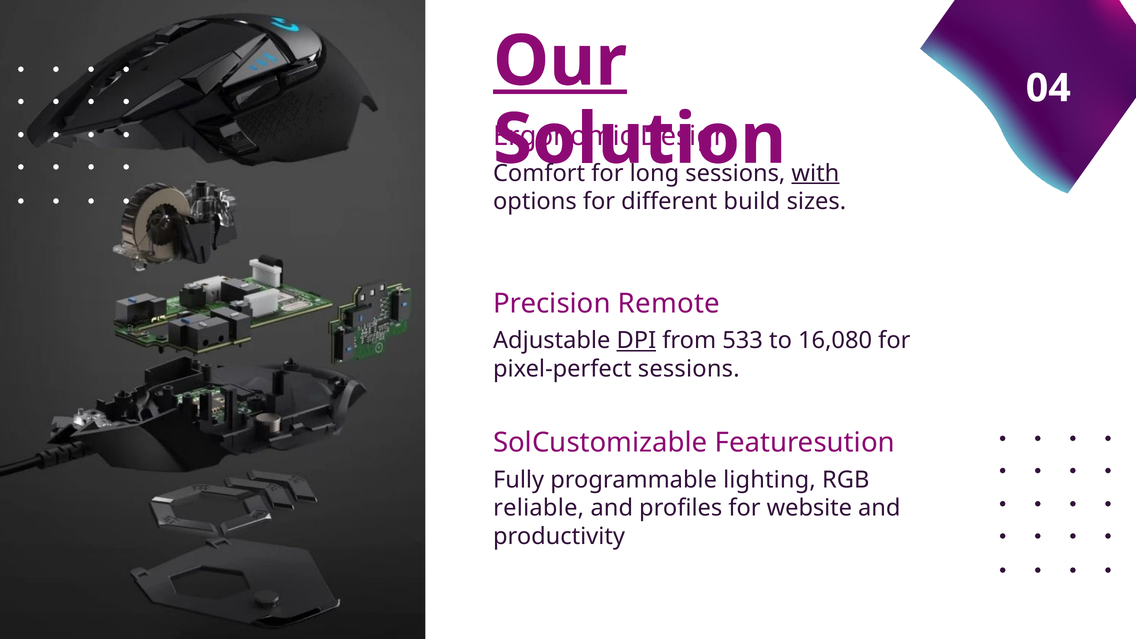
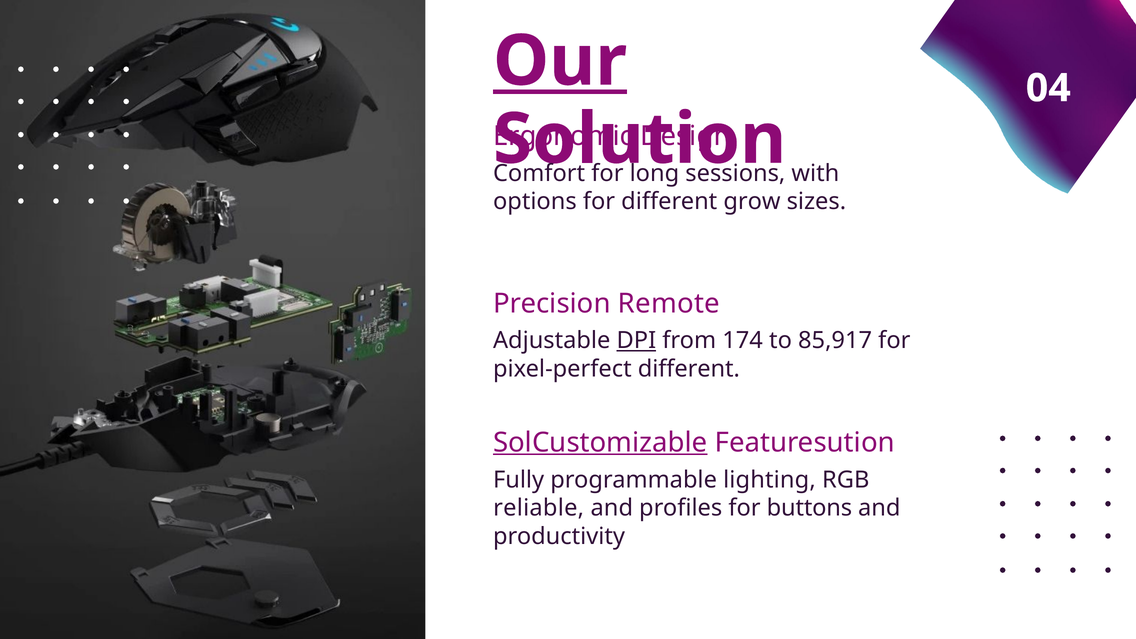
with underline: present -> none
build: build -> grow
533: 533 -> 174
16,080: 16,080 -> 85,917
pixel-perfect sessions: sessions -> different
SolCustomizable underline: none -> present
website: website -> buttons
